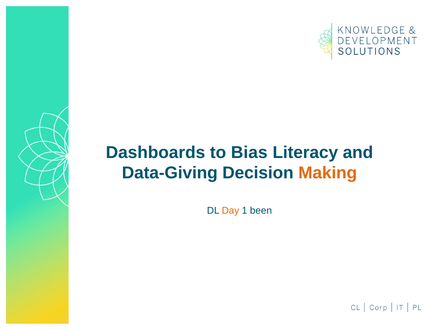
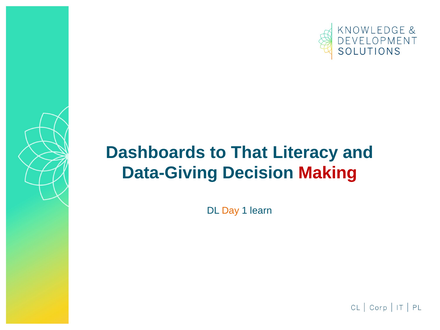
Bias: Bias -> That
Making colour: orange -> red
been: been -> learn
